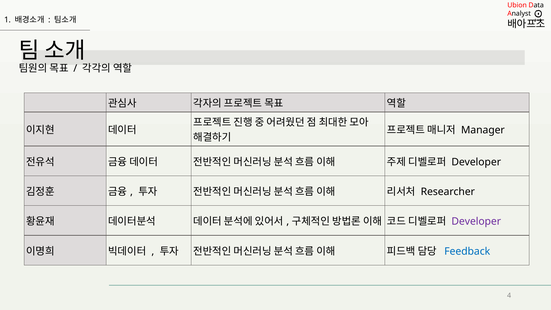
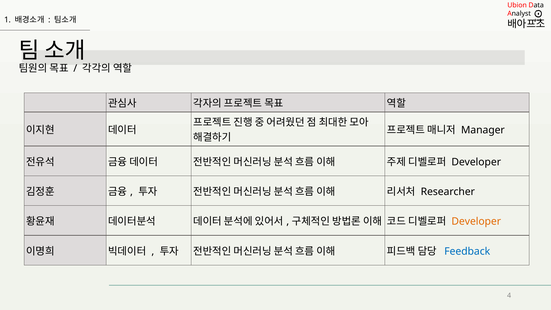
Developer at (476, 222) colour: purple -> orange
